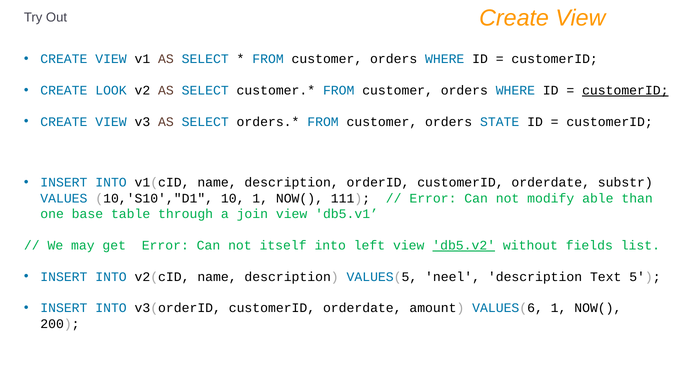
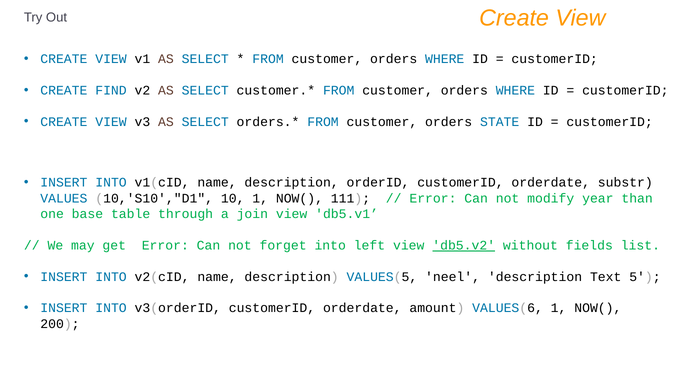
LOOK: LOOK -> FIND
customerID at (625, 91) underline: present -> none
able: able -> year
itself: itself -> forget
